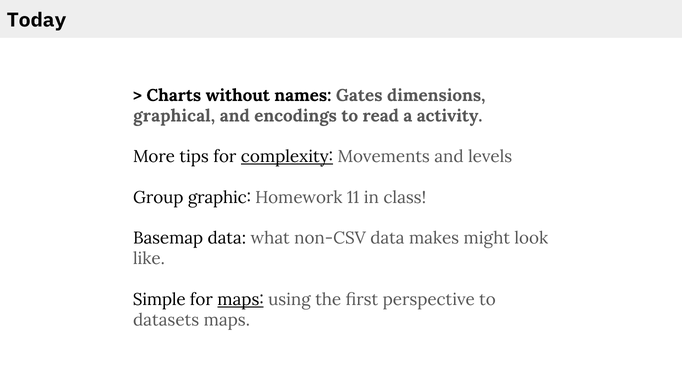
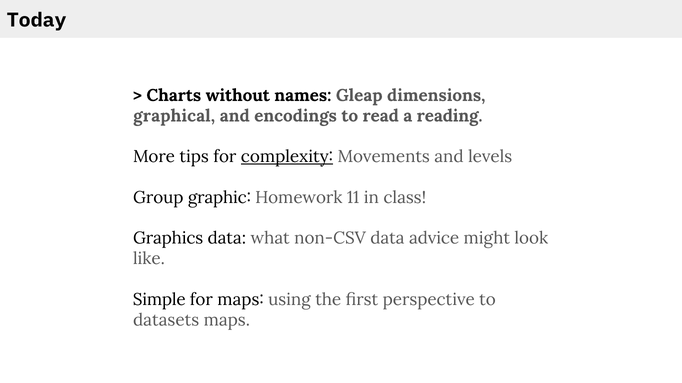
Gates: Gates -> Gleap
activity: activity -> reading
Basemap: Basemap -> Graphics
makes: makes -> advice
maps at (240, 300) underline: present -> none
